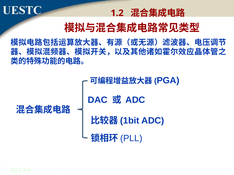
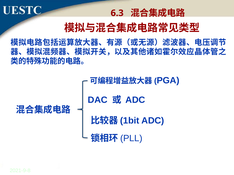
1.2: 1.2 -> 6.3
